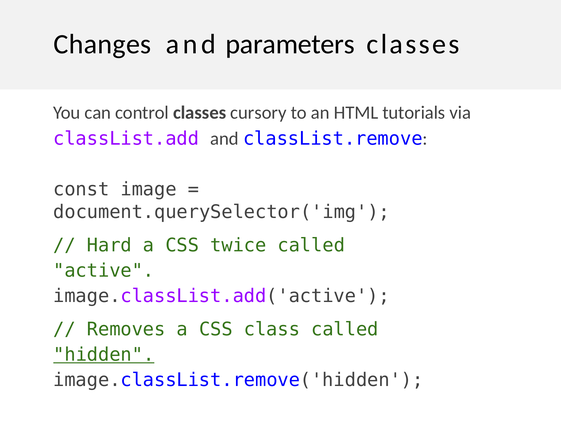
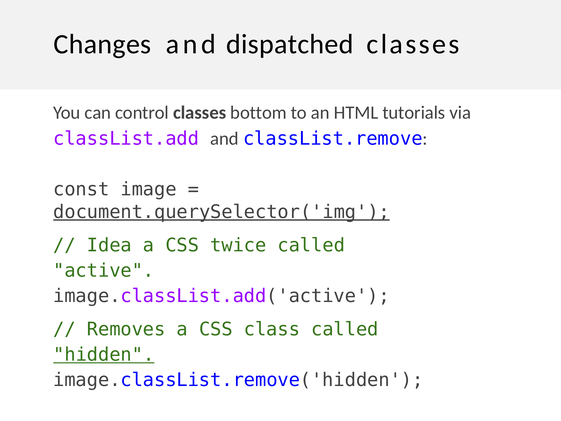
parameters: parameters -> dispatched
cursory: cursory -> bottom
document.querySelector('img underline: none -> present
Hard: Hard -> Idea
